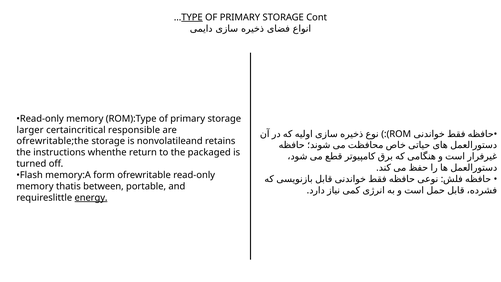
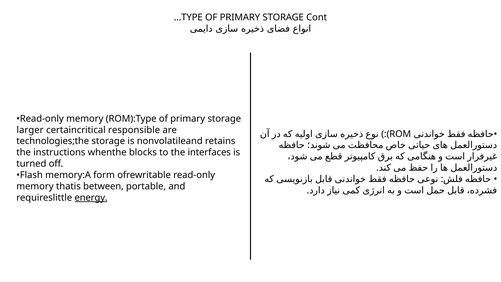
TYPE underline: present -> none
ofrewritable;the: ofrewritable;the -> technologies;the
return: return -> blocks
packaged: packaged -> interfaces
